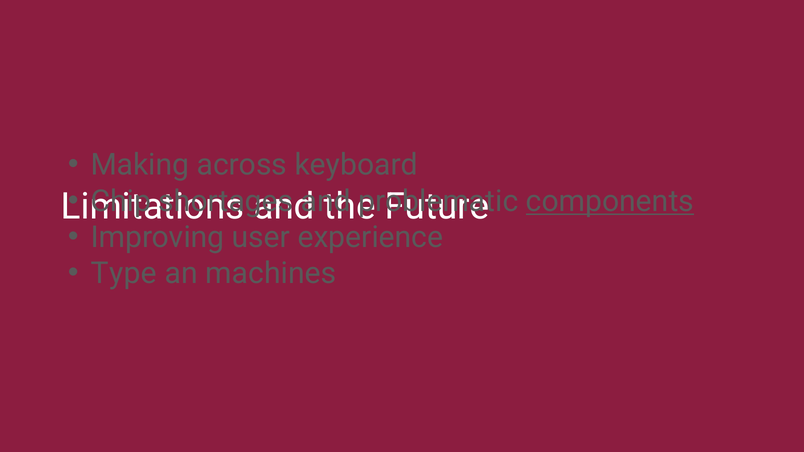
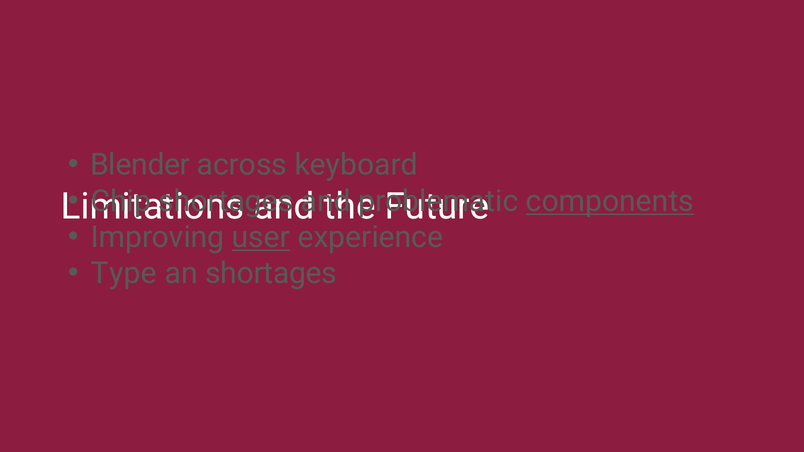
Making: Making -> Blender
user underline: none -> present
an machines: machines -> shortages
